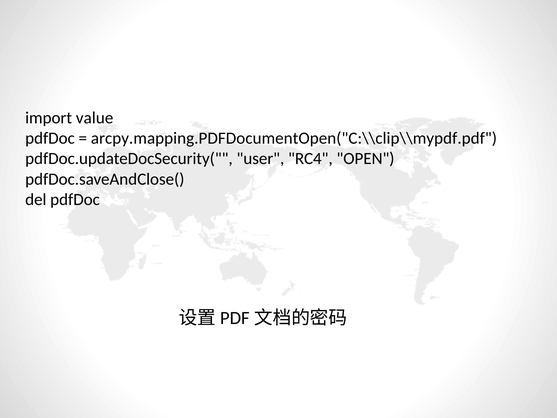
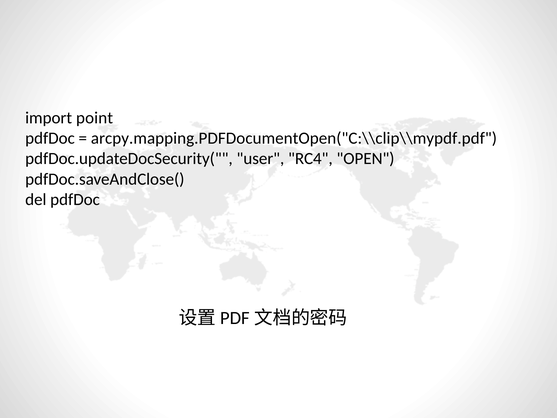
value: value -> point
